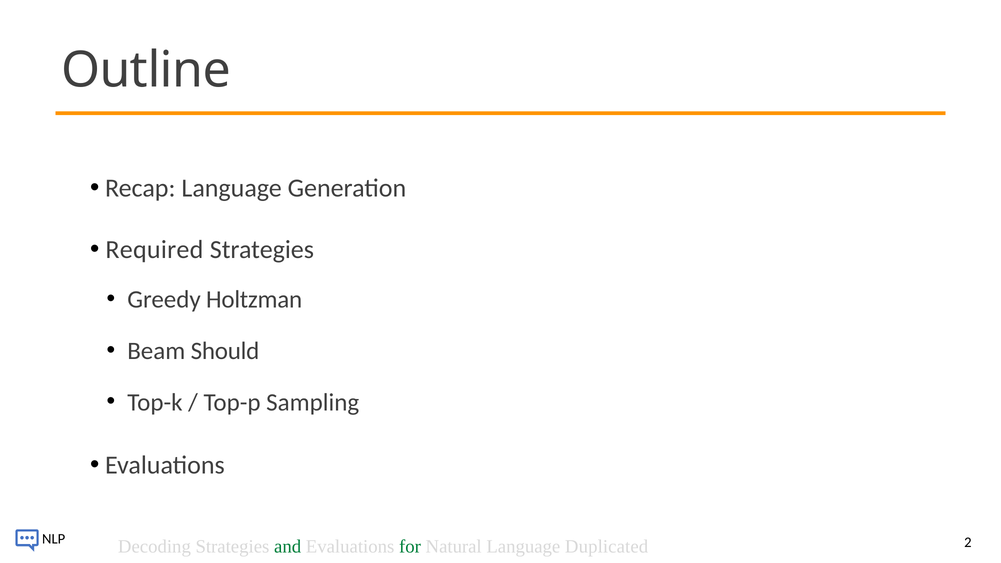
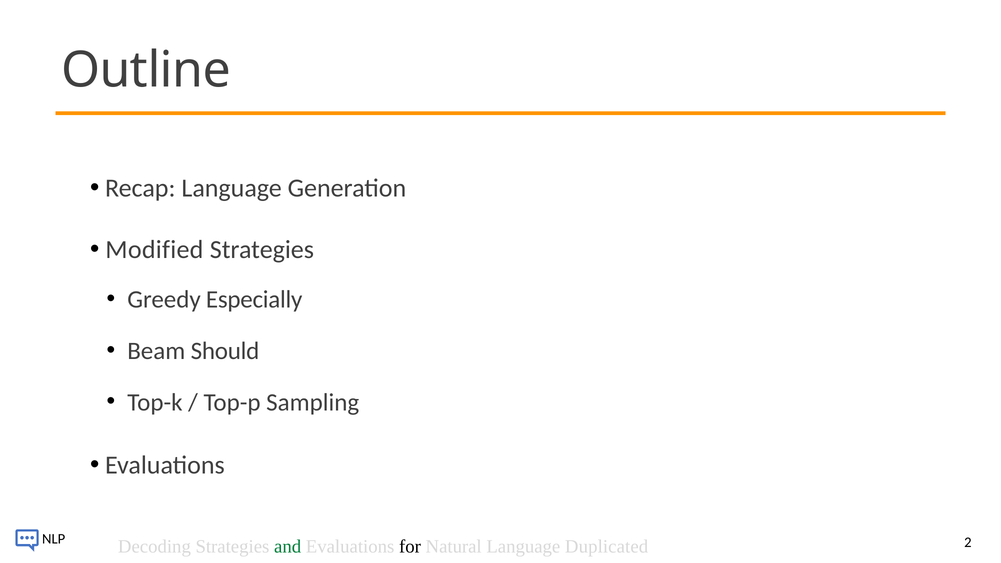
Required: Required -> Modified
Holtzman: Holtzman -> Especially
for colour: green -> black
